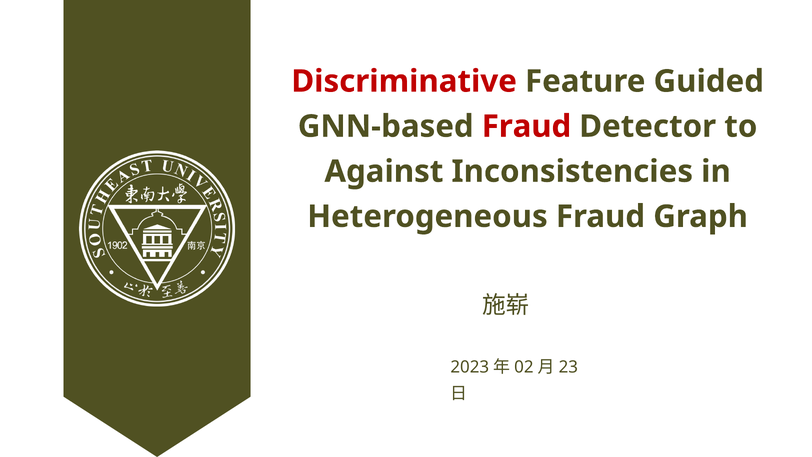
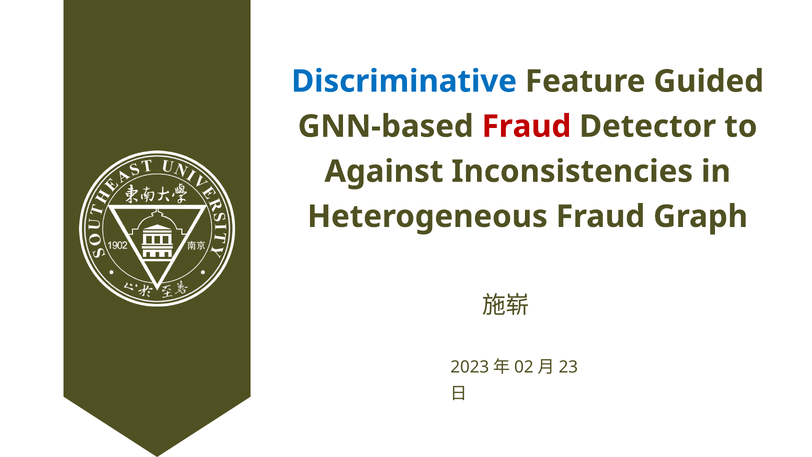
Discriminative colour: red -> blue
